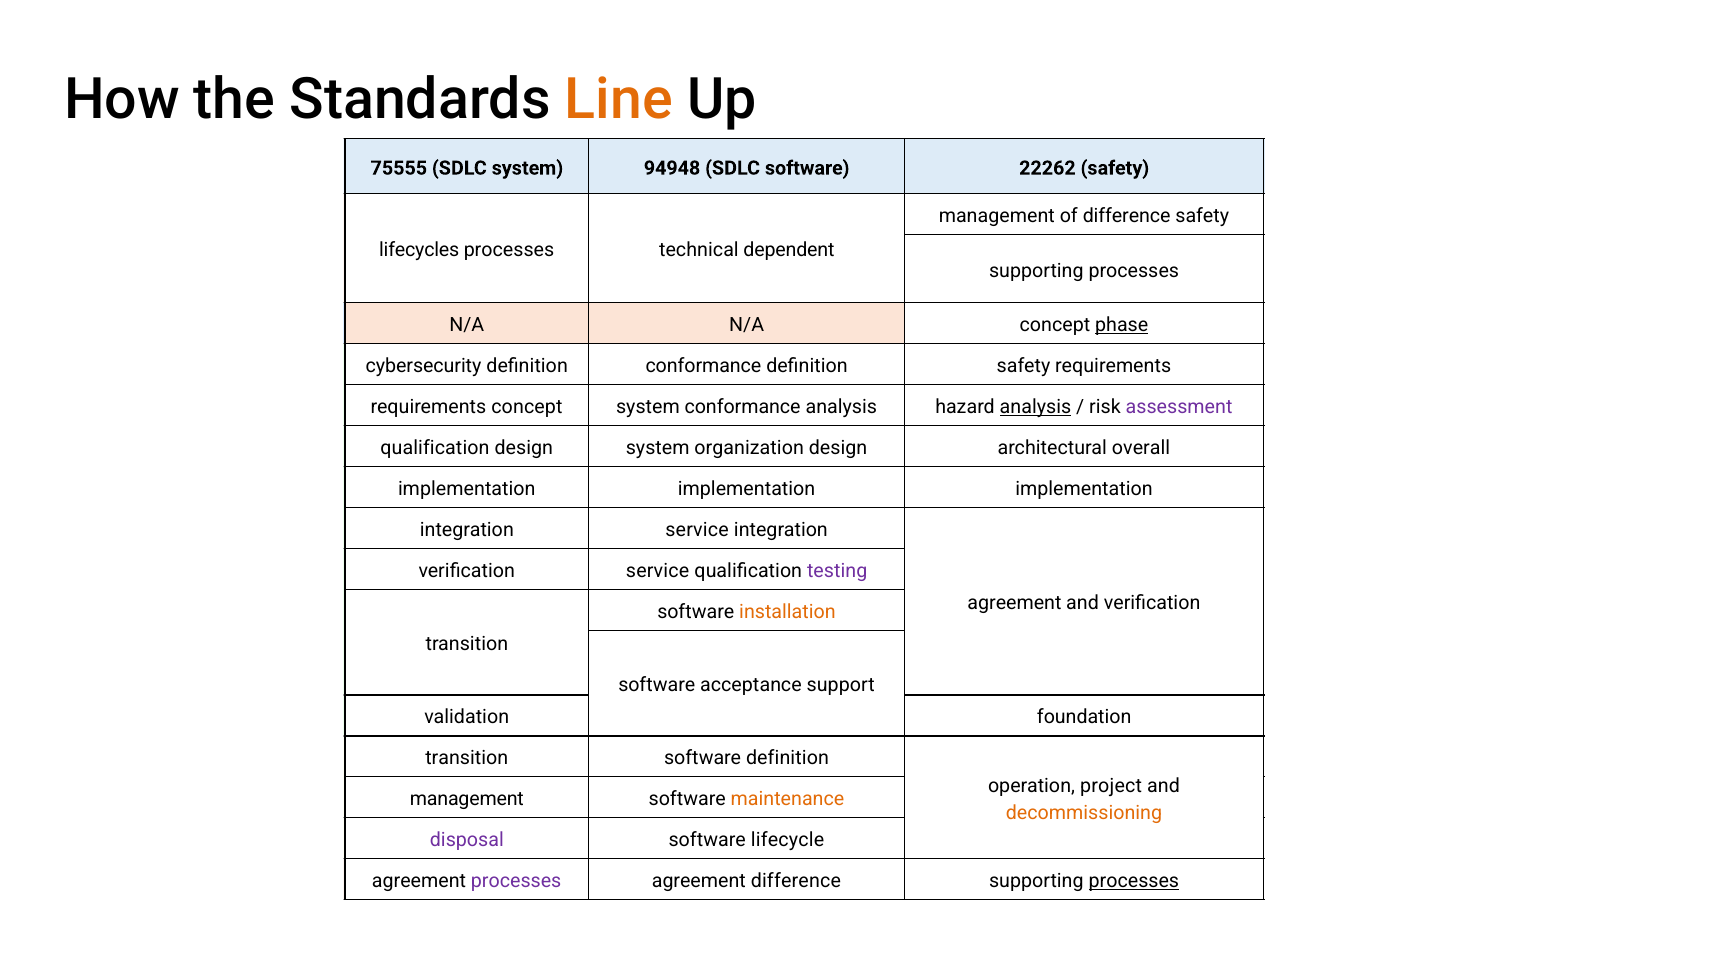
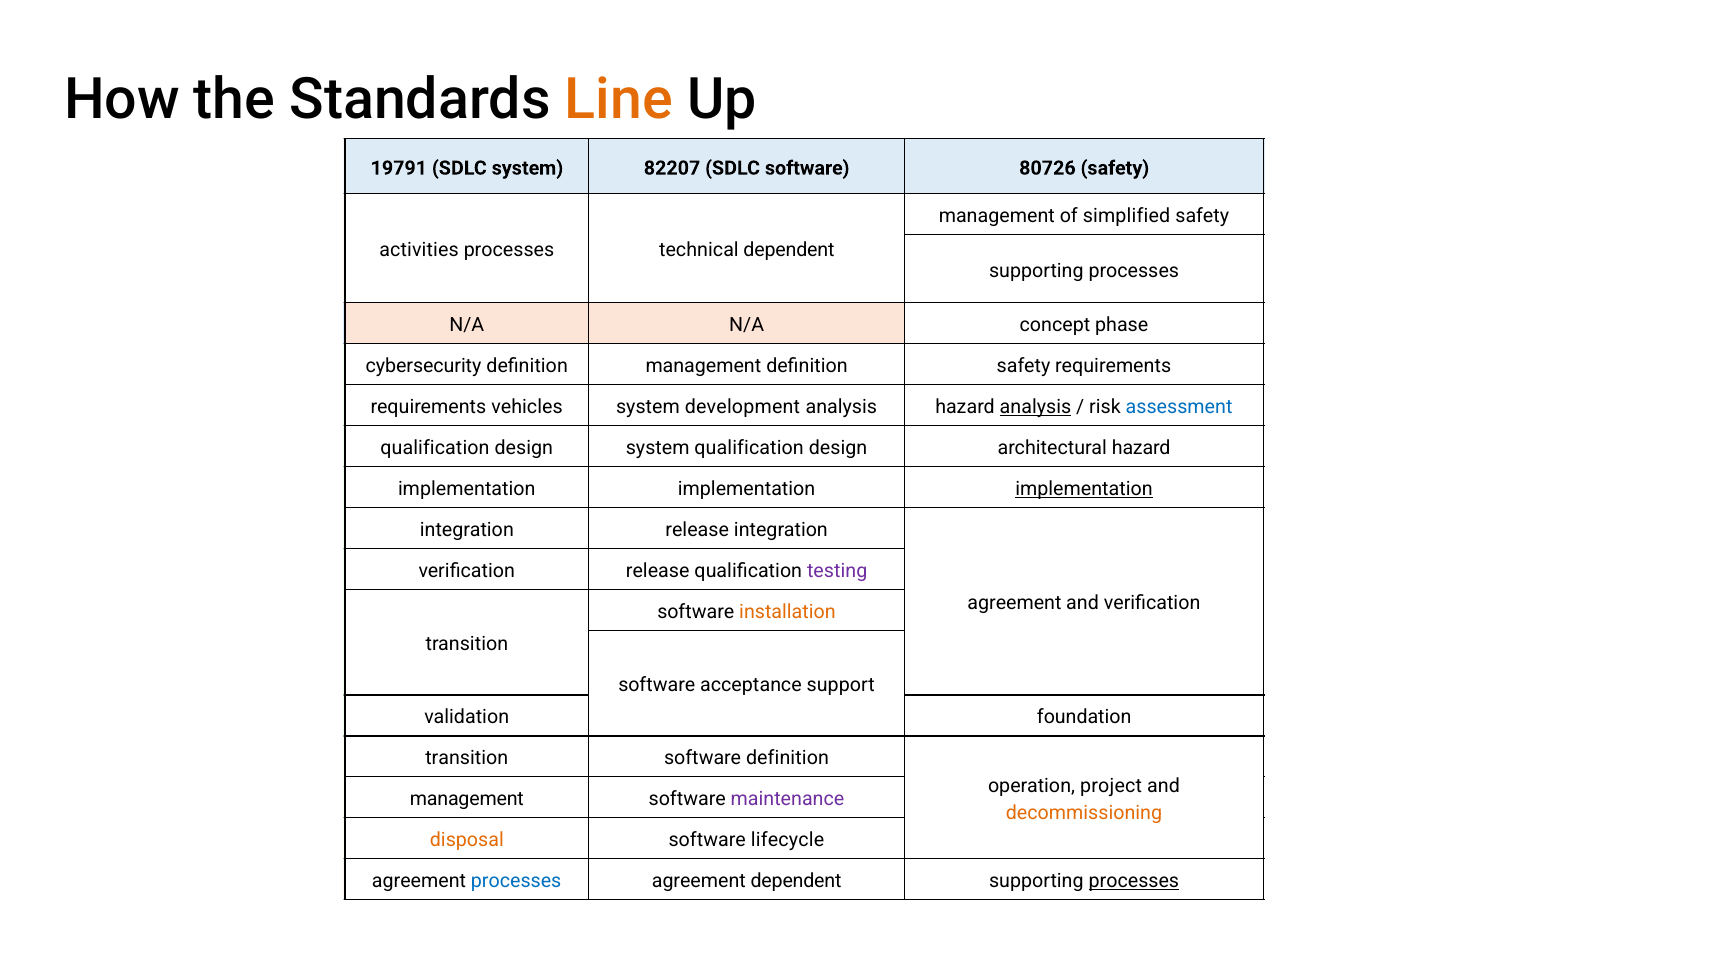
75555: 75555 -> 19791
94948: 94948 -> 82207
22262: 22262 -> 80726
of difference: difference -> simplified
lifecycles at (419, 250): lifecycles -> activities
phase at (1122, 325) underline: present -> none
definition conformance: conformance -> management
requirements concept: concept -> vehicles
system conformance: conformance -> development
assessment at (1179, 407) colour: purple -> blue
system organization: organization -> qualification
architectural overall: overall -> hazard
implementation at (1084, 489) underline: none -> present
integration service: service -> release
verification service: service -> release
maintenance at (787, 799) colour: orange -> purple
disposal colour: purple -> orange
processes at (516, 881) colour: purple -> blue
agreement difference: difference -> dependent
